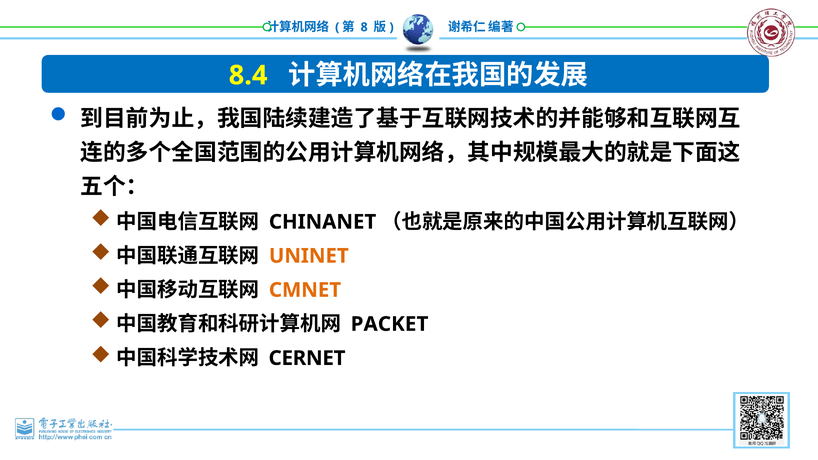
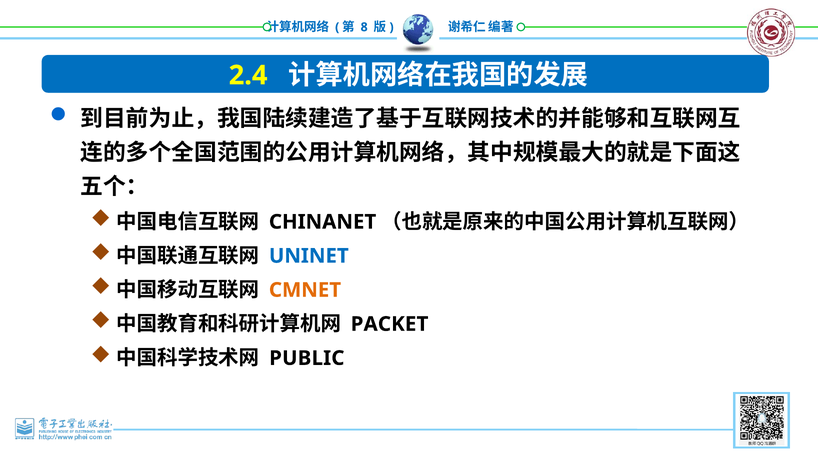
8.4: 8.4 -> 2.4
UNINET colour: orange -> blue
CERNET: CERNET -> PUBLIC
